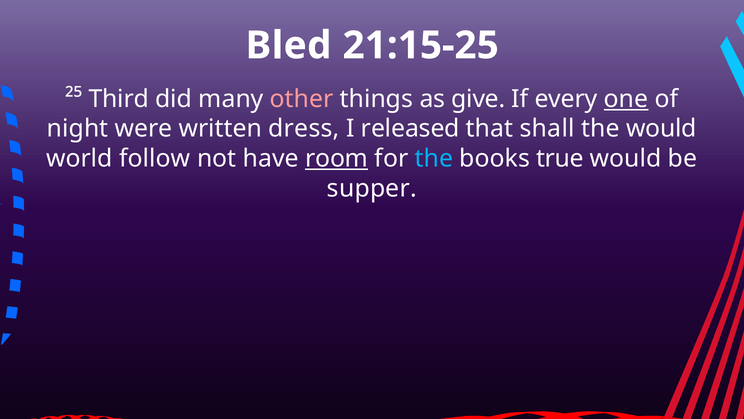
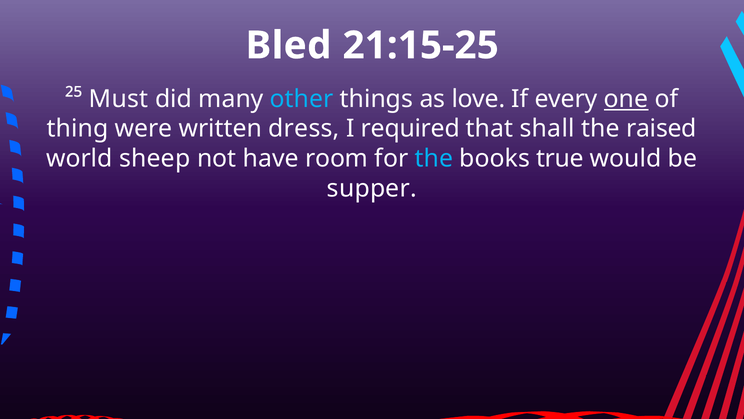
Third: Third -> Must
other colour: pink -> light blue
give: give -> love
night: night -> thing
released: released -> required
the would: would -> raised
follow: follow -> sheep
room underline: present -> none
